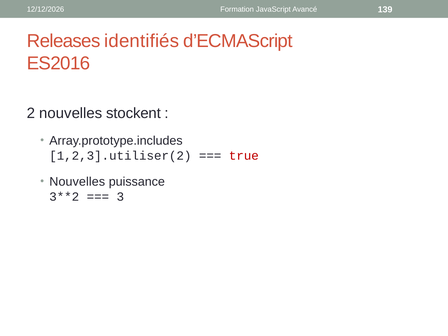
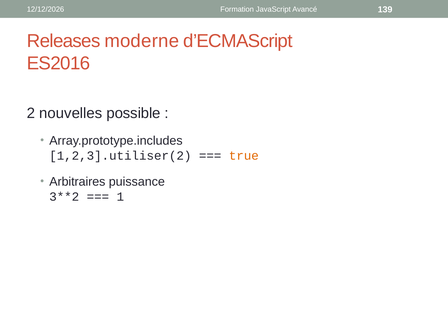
identifiés: identifiés -> moderne
stockent: stockent -> possible
true colour: red -> orange
Nouvelles at (77, 182): Nouvelles -> Arbitraires
3: 3 -> 1
